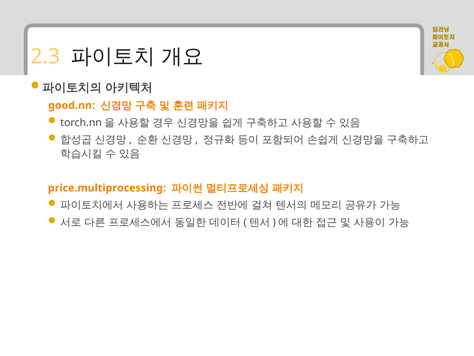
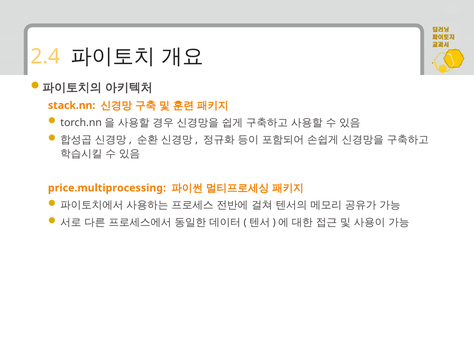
2.3: 2.3 -> 2.4
good.nn: good.nn -> stack.nn
